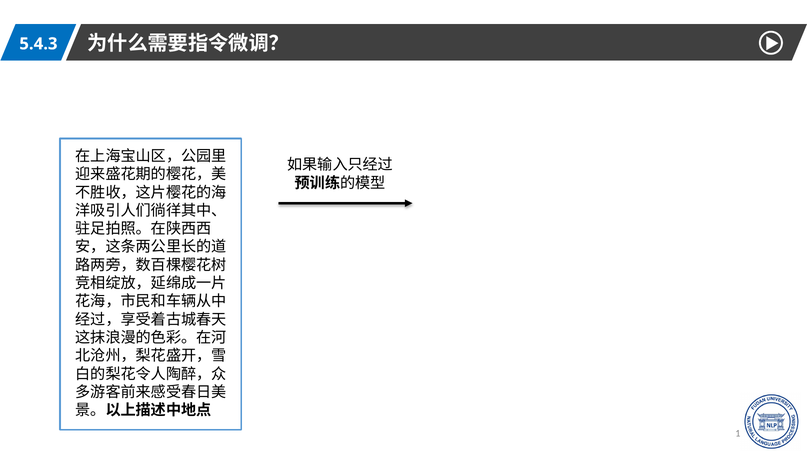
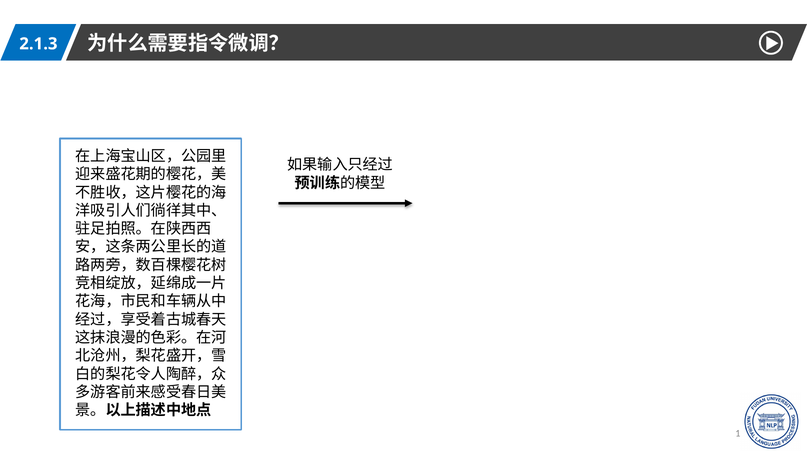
5.4.3: 5.4.3 -> 2.1.3
